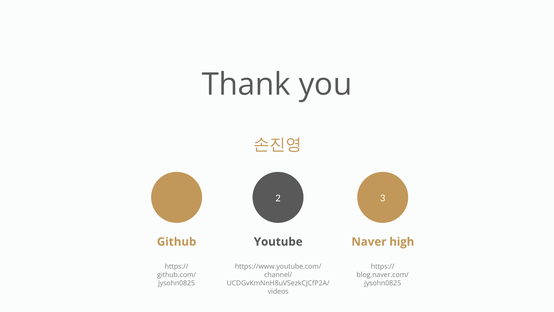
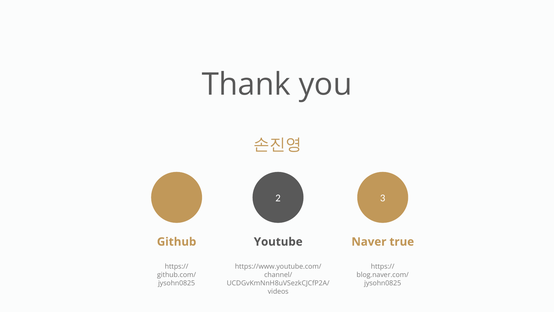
high: high -> true
